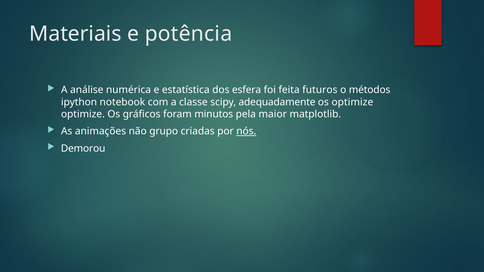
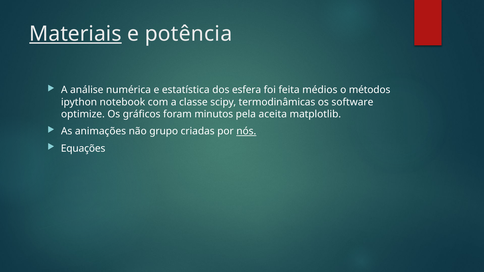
Materiais underline: none -> present
futuros: futuros -> médios
adequadamente: adequadamente -> termodinâmicas
os optimize: optimize -> software
maior: maior -> aceita
Demorou: Demorou -> Equações
